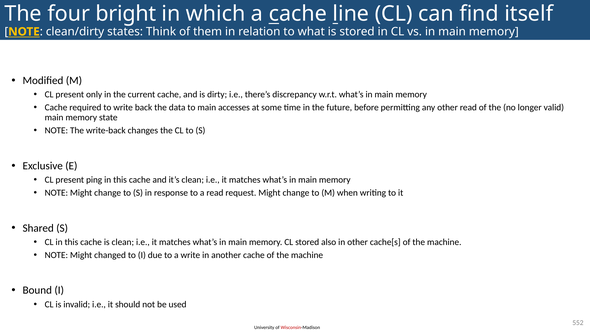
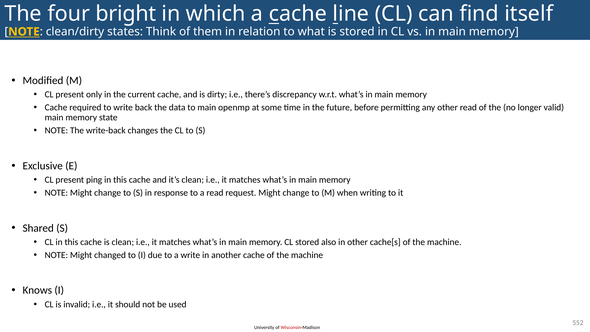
accesses: accesses -> openmp
Bound: Bound -> Knows
